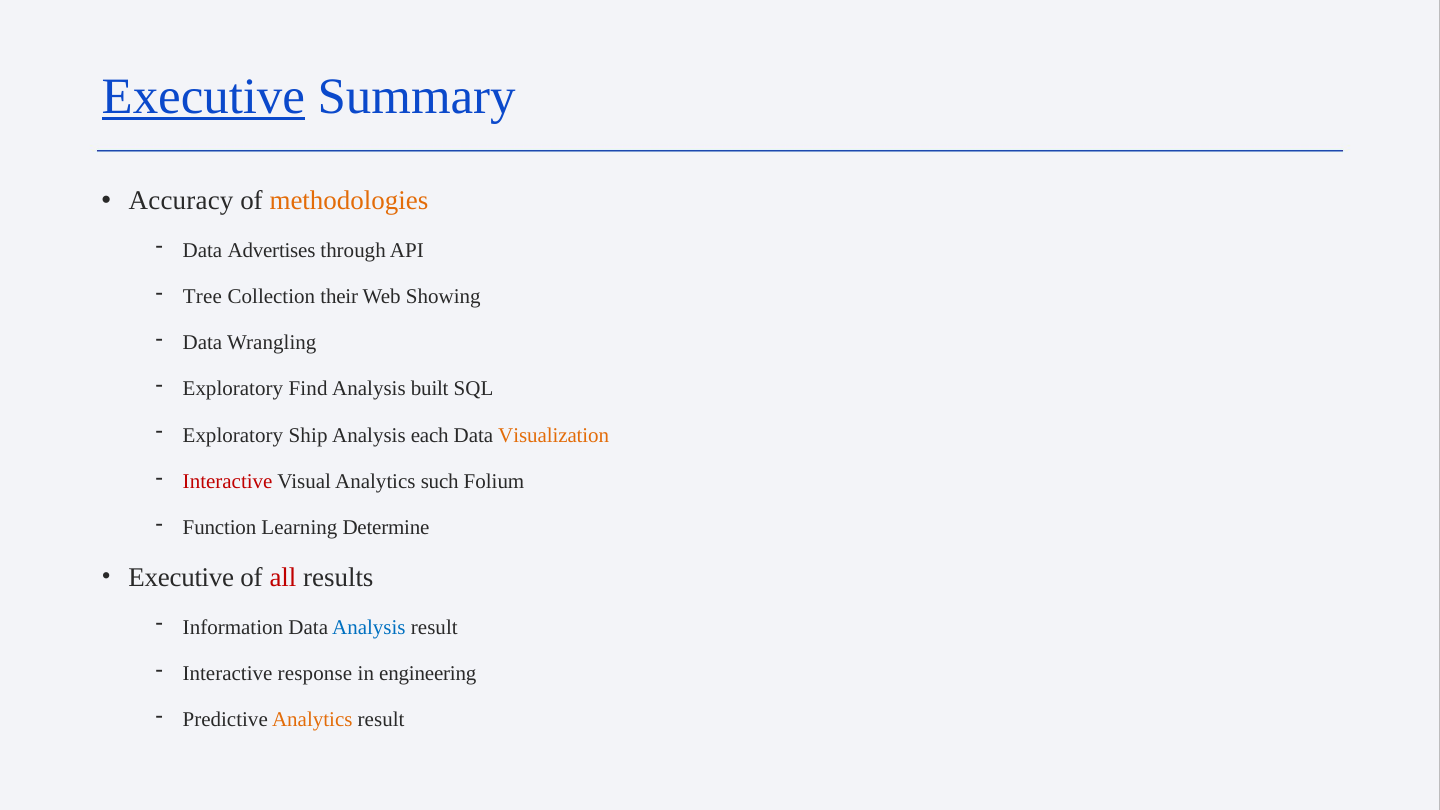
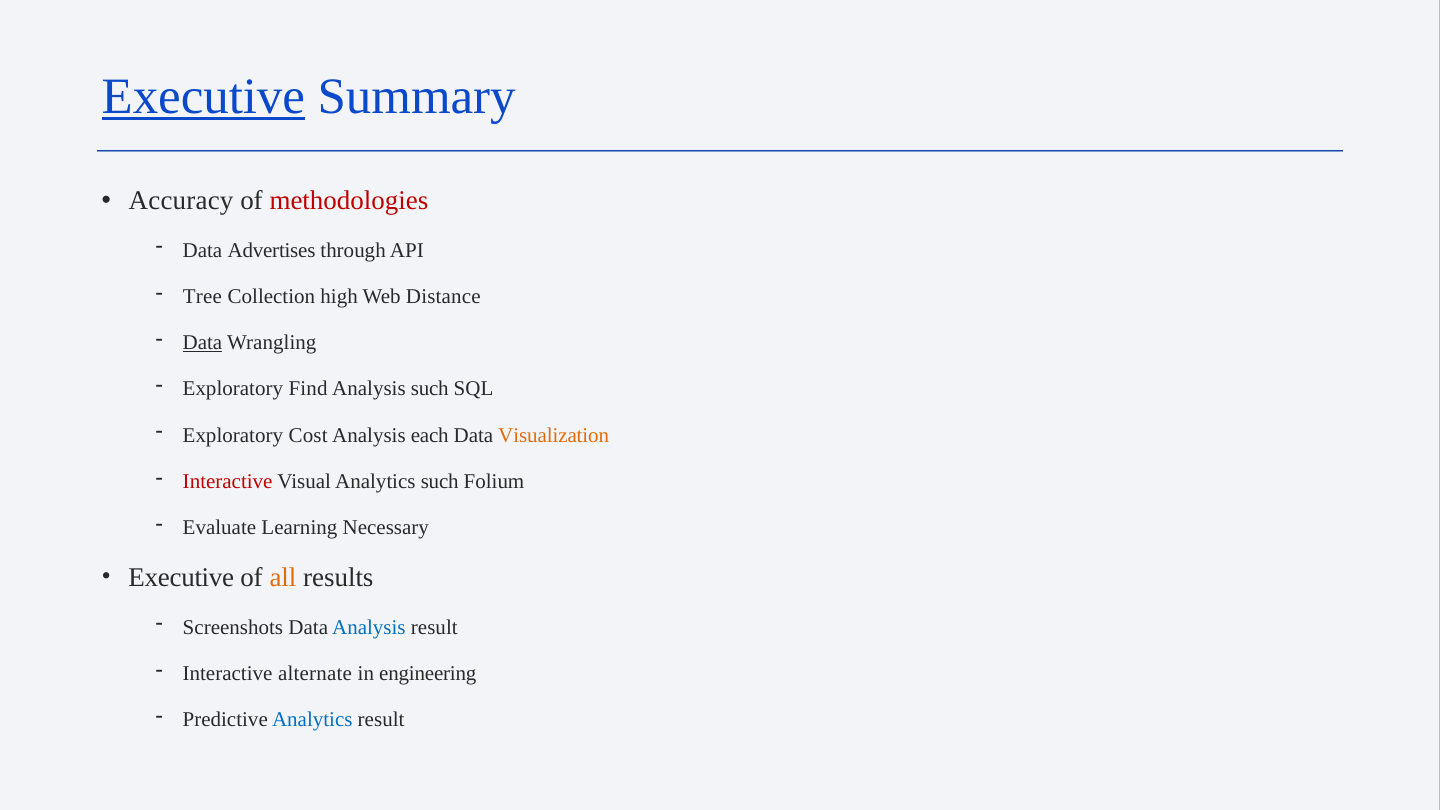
methodologies colour: orange -> red
their: their -> high
Showing: Showing -> Distance
Data at (203, 343) underline: none -> present
Analysis built: built -> such
Ship: Ship -> Cost
Function: Function -> Evaluate
Determine: Determine -> Necessary
all colour: red -> orange
Information: Information -> Screenshots
response: response -> alternate
Analytics at (312, 720) colour: orange -> blue
